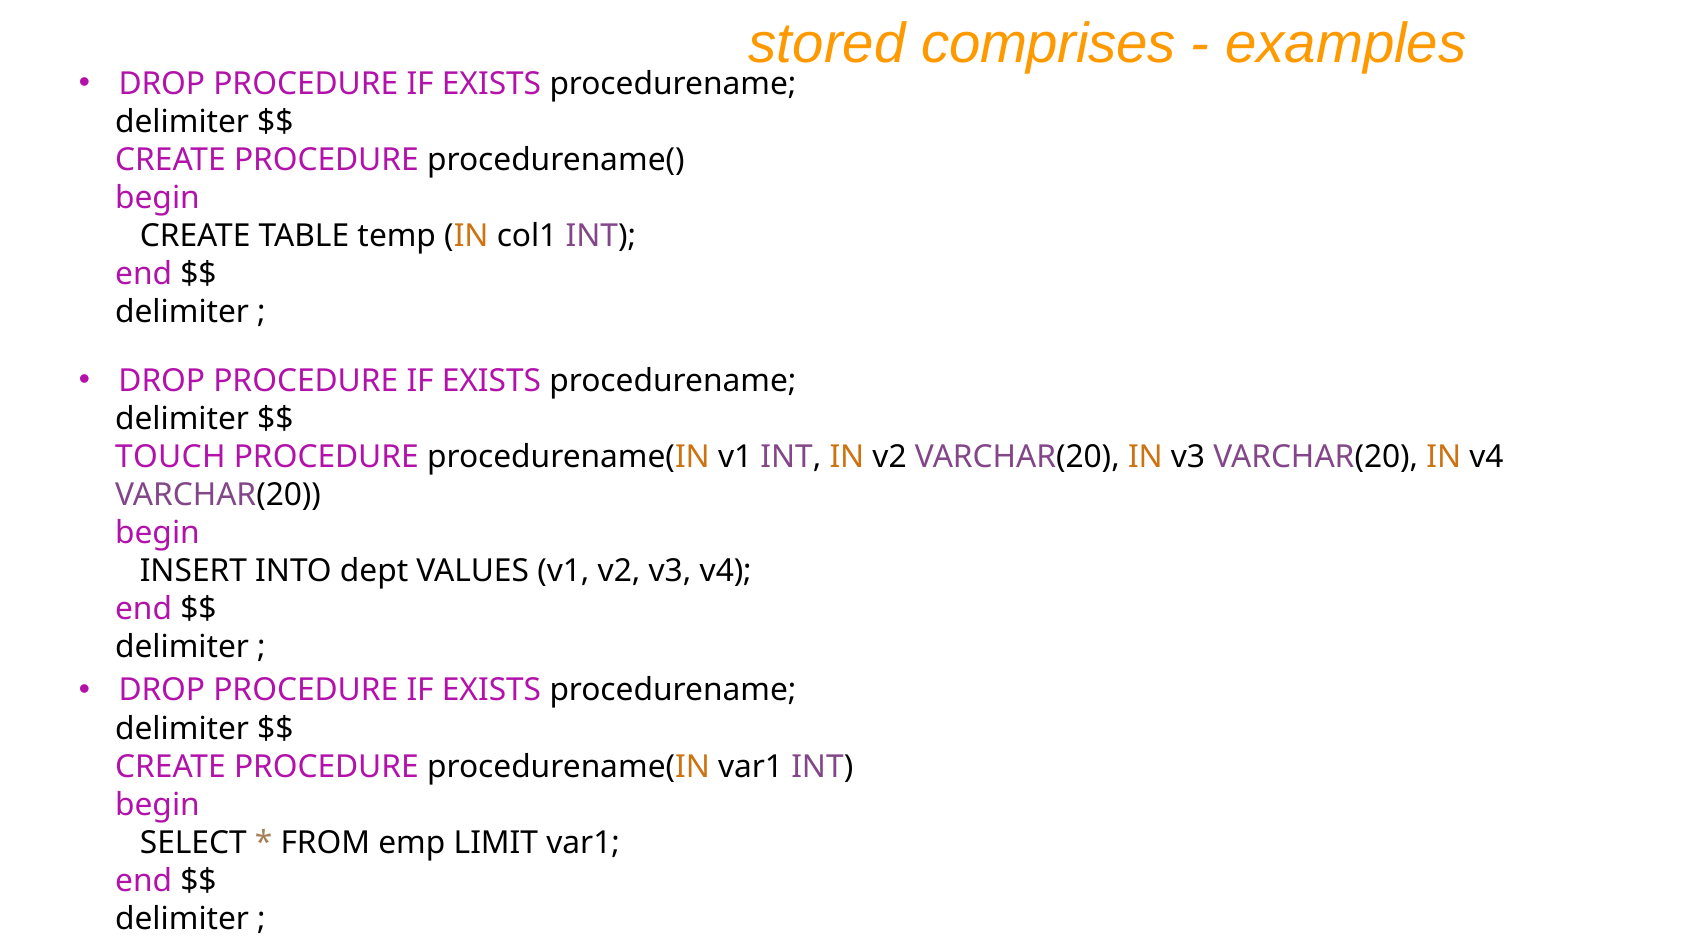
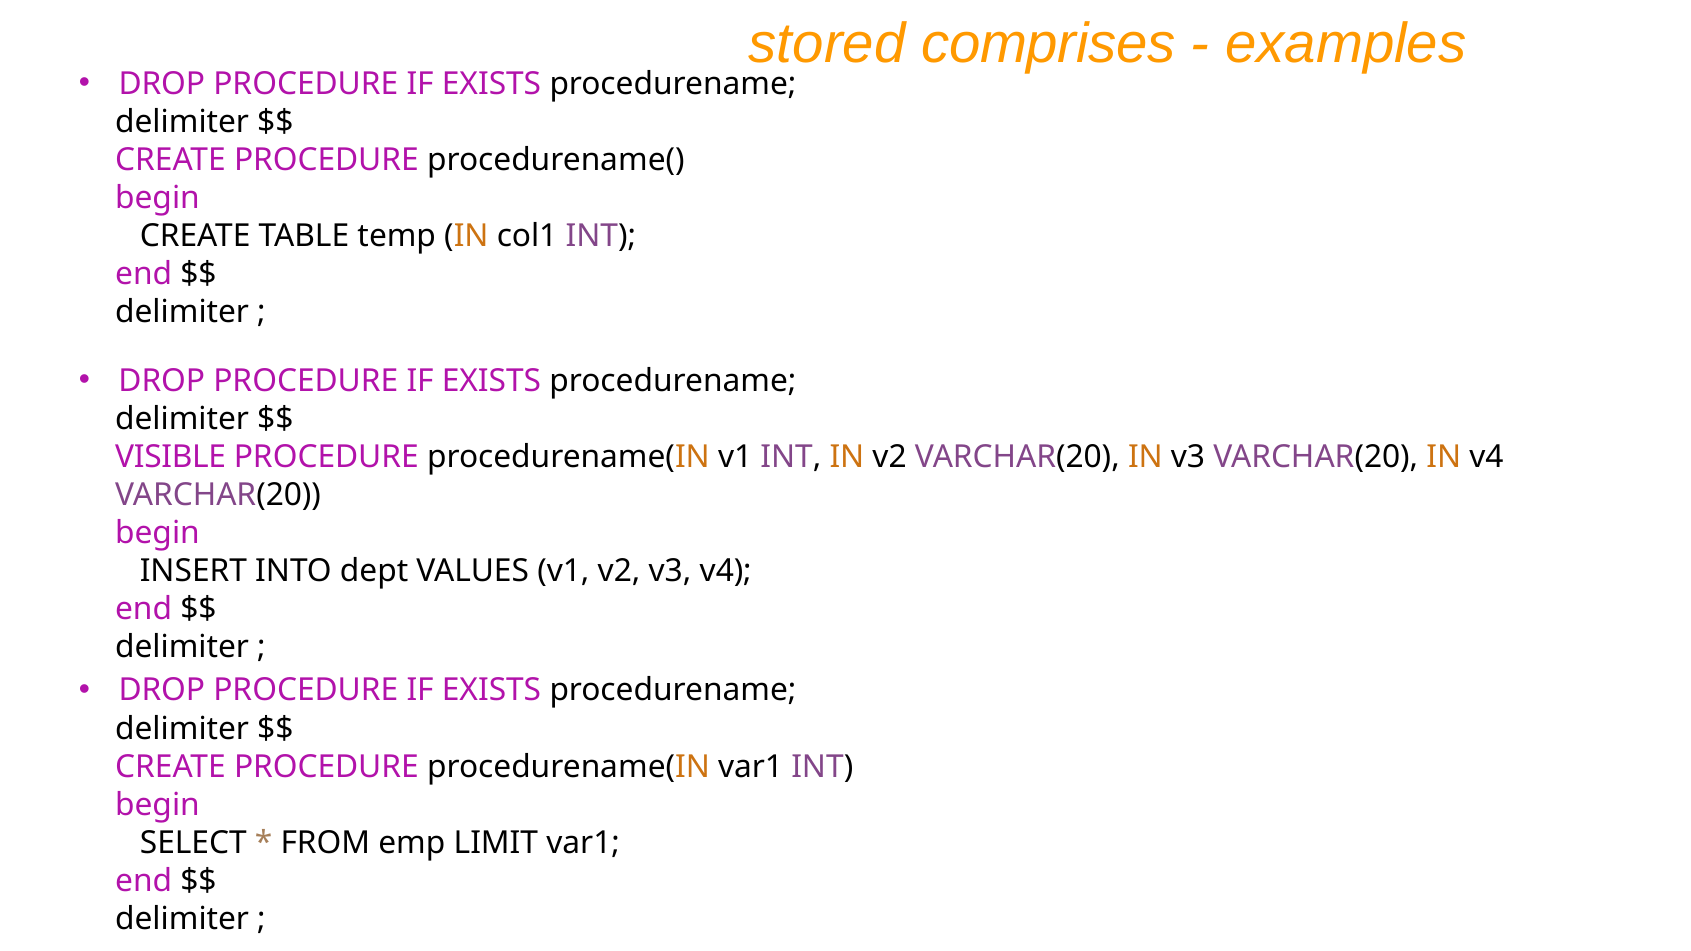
TOUCH: TOUCH -> VISIBLE
